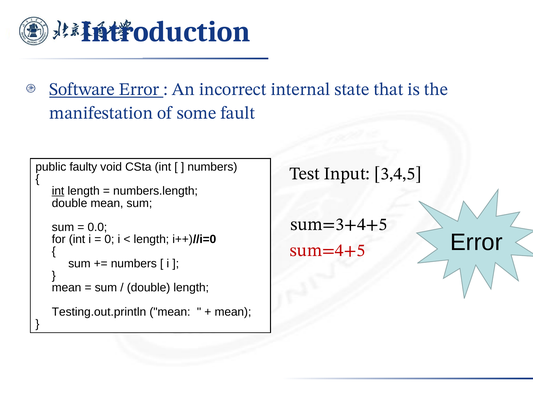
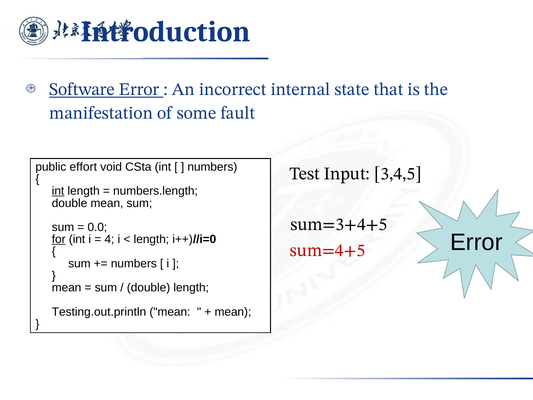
faulty: faulty -> effort
for underline: none -> present
0: 0 -> 4
